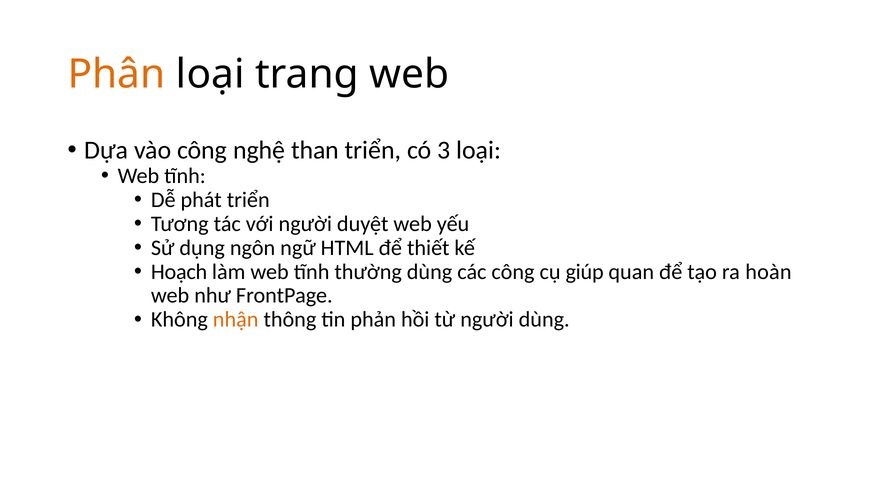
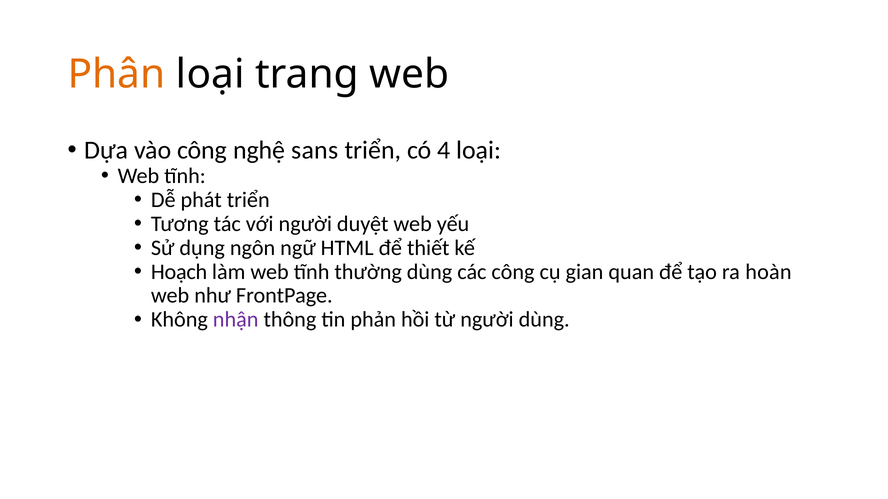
than: than -> sans
3: 3 -> 4
giúp: giúp -> gian
nhận colour: orange -> purple
